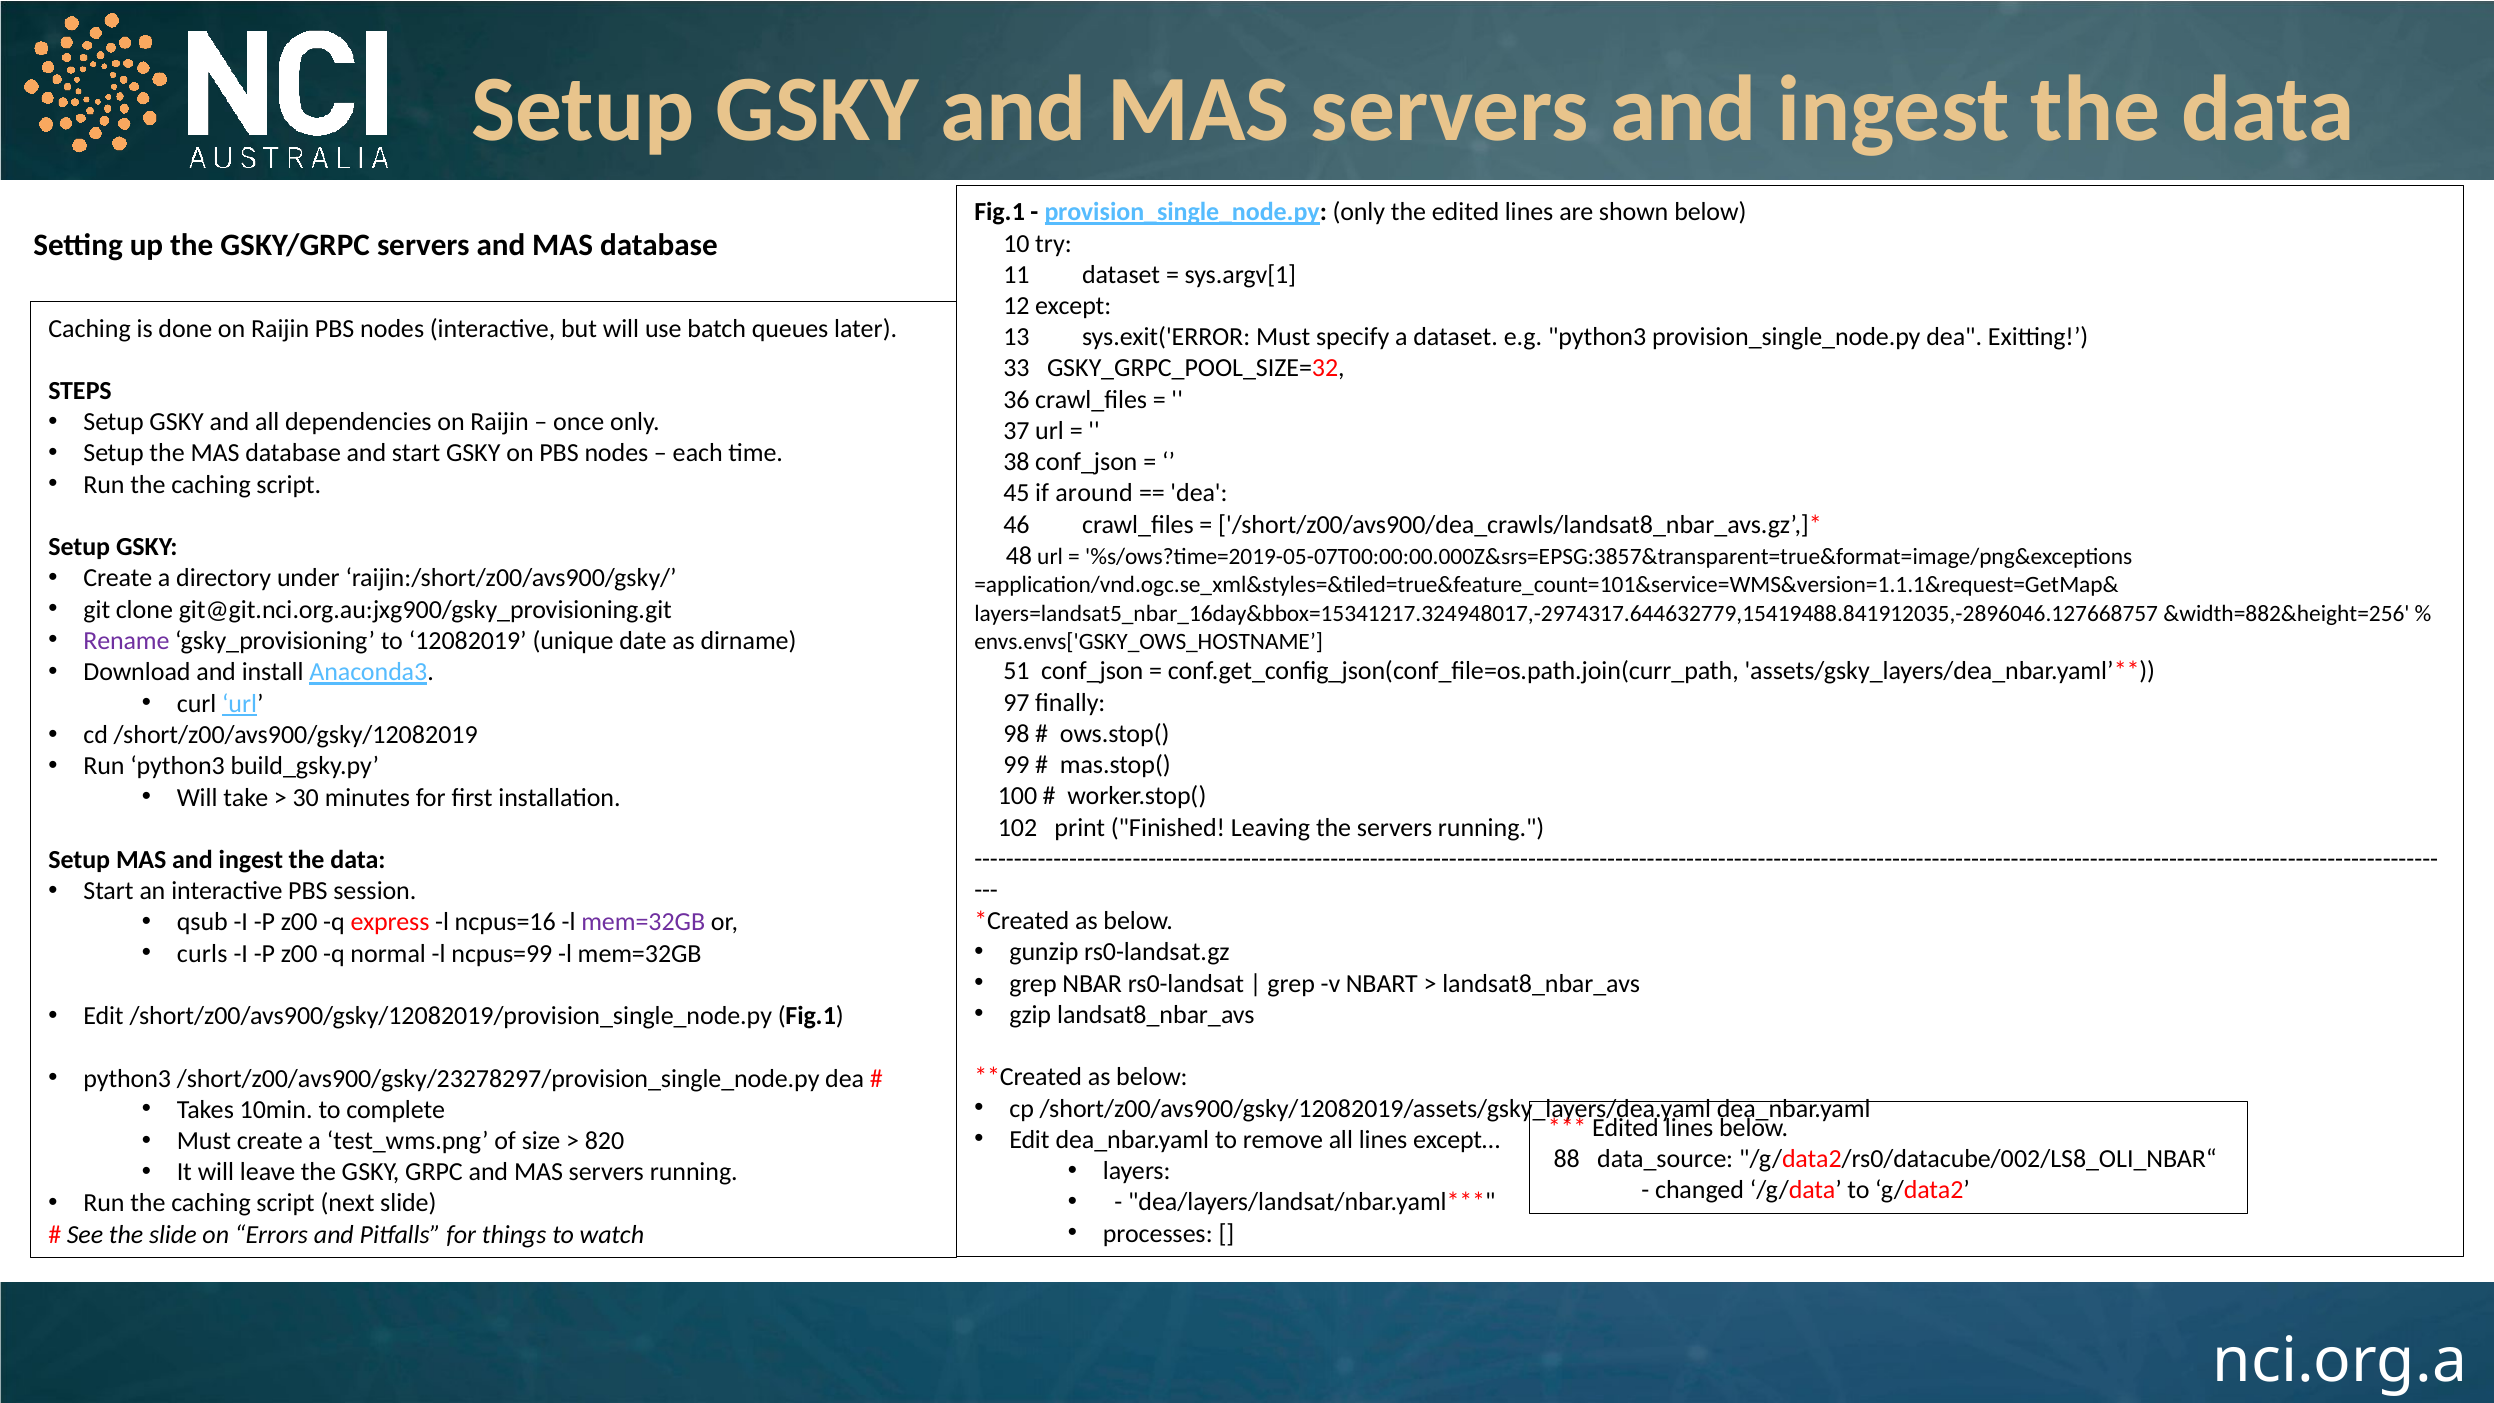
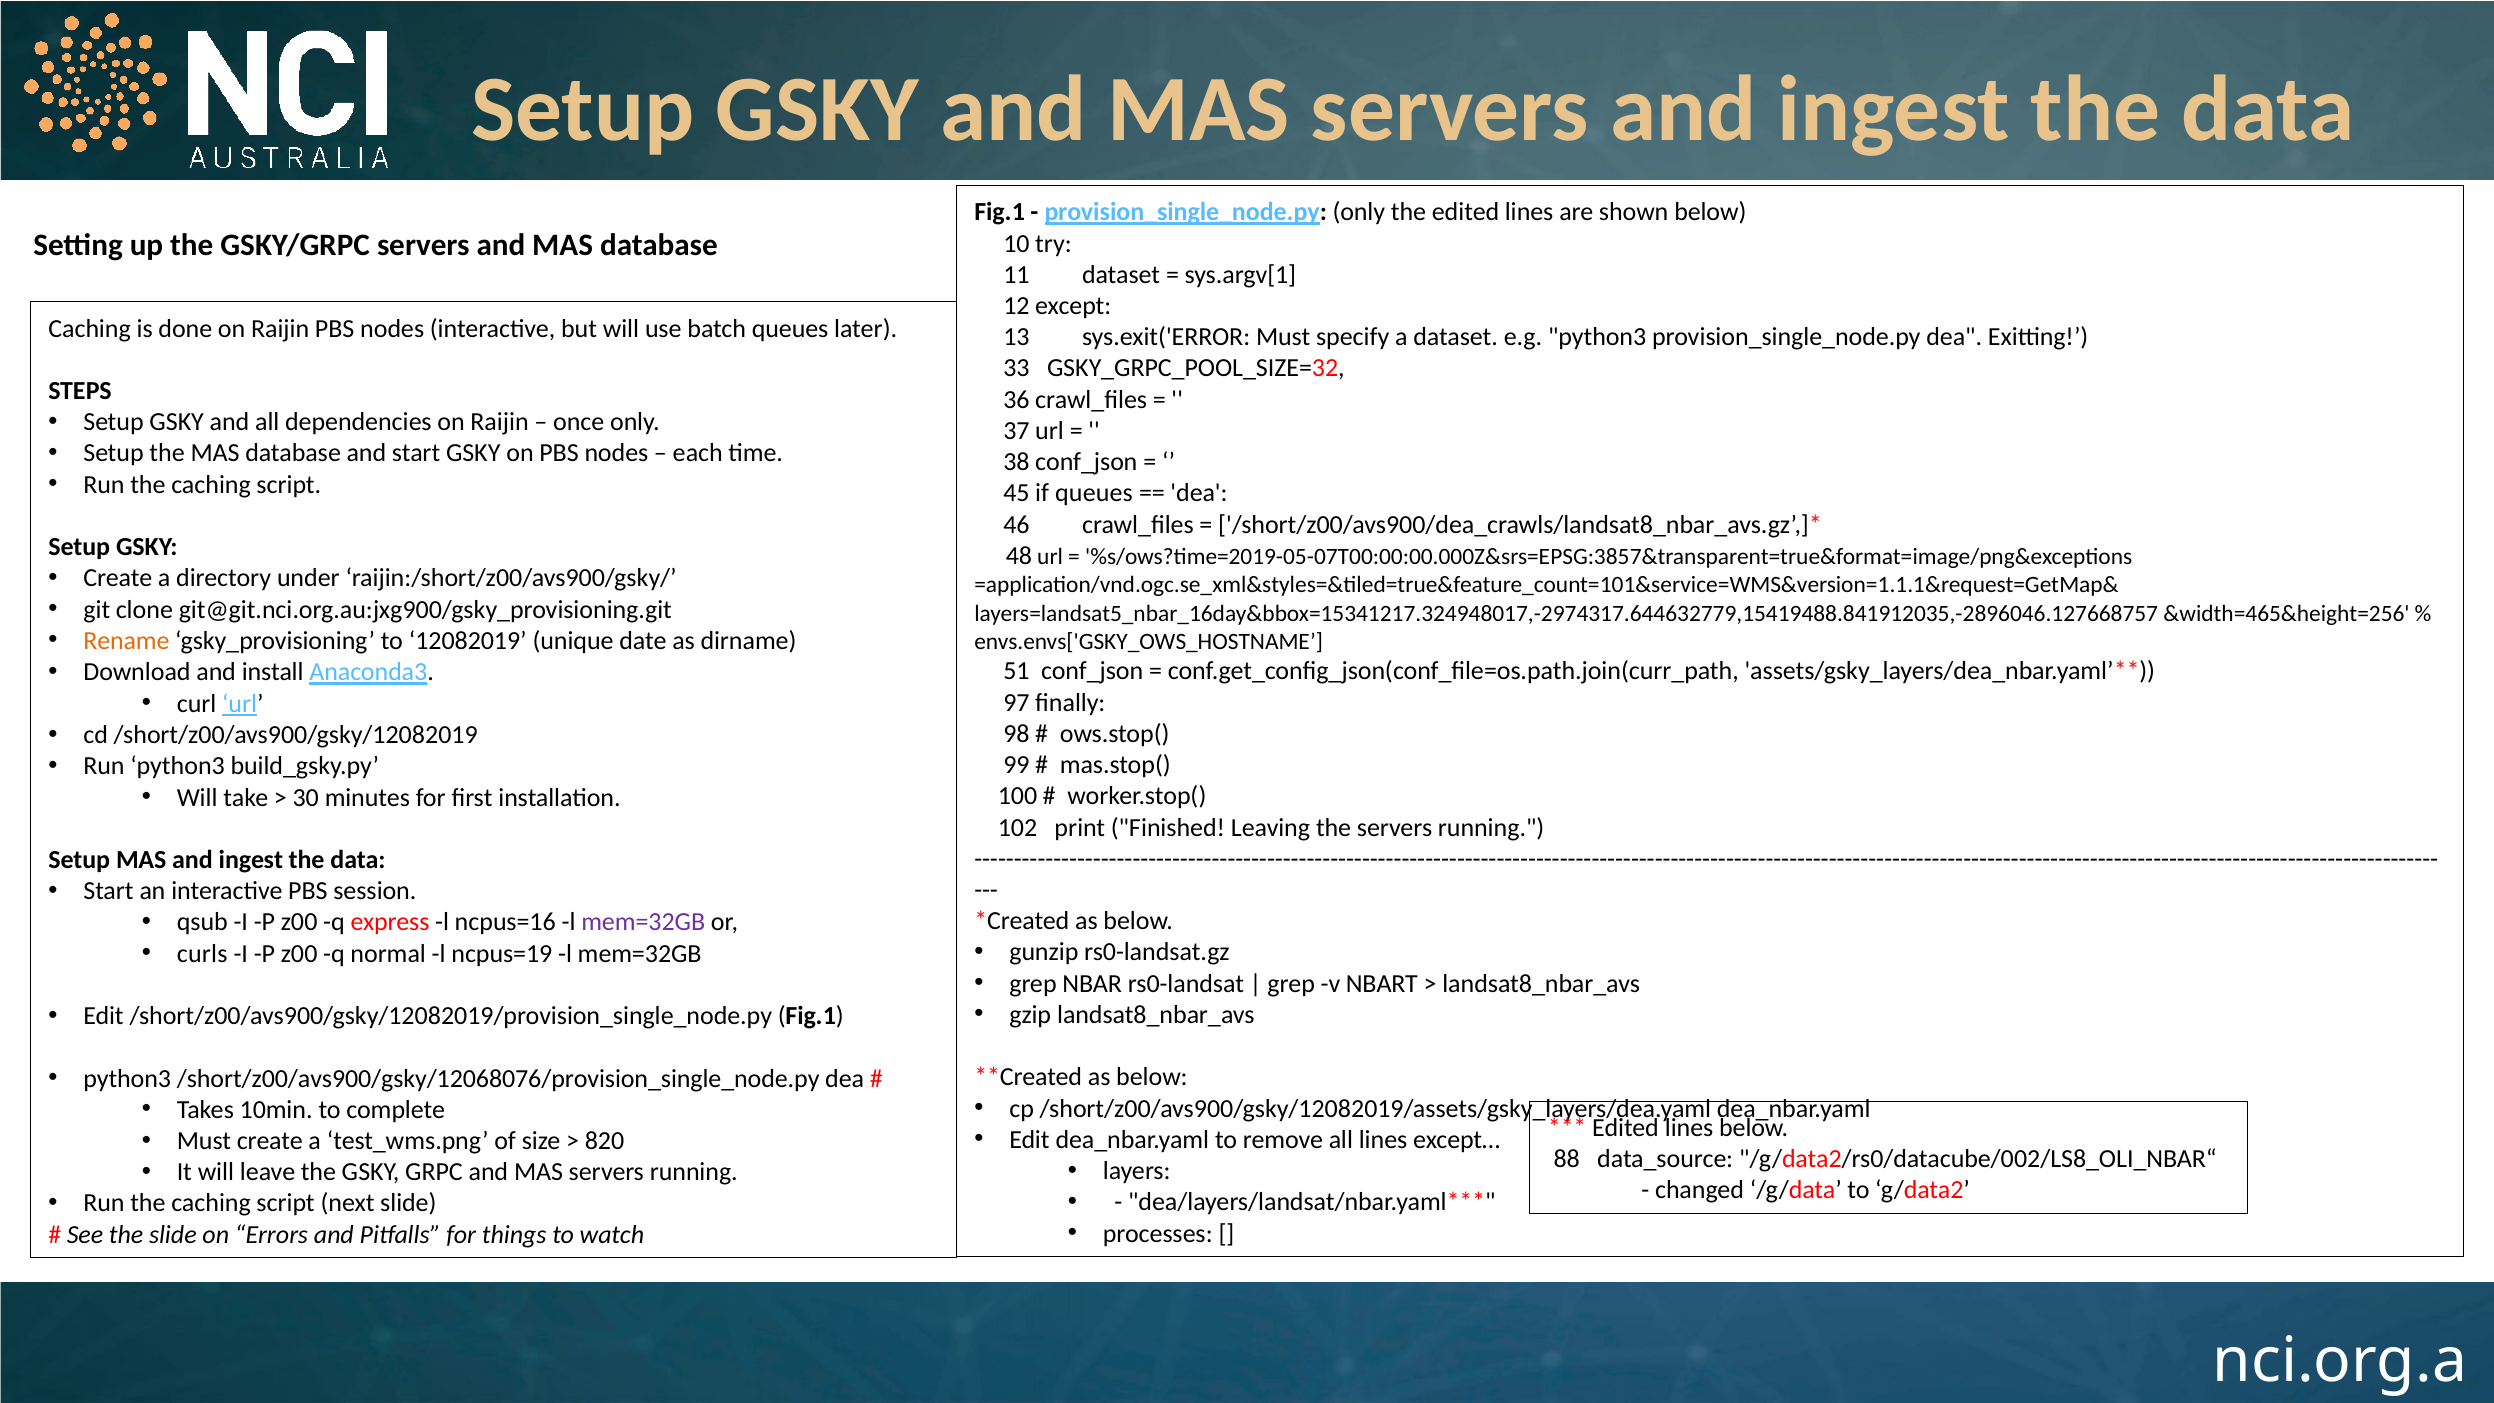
if around: around -> queues
&width=882&height=256: &width=882&height=256 -> &width=465&height=256
Rename colour: purple -> orange
ncpus=99: ncpus=99 -> ncpus=19
/short/z00/avs900/gsky/23278297/provision_single_node.py: /short/z00/avs900/gsky/23278297/provision_single_node.py -> /short/z00/avs900/gsky/12068076/provision_single_node.py
